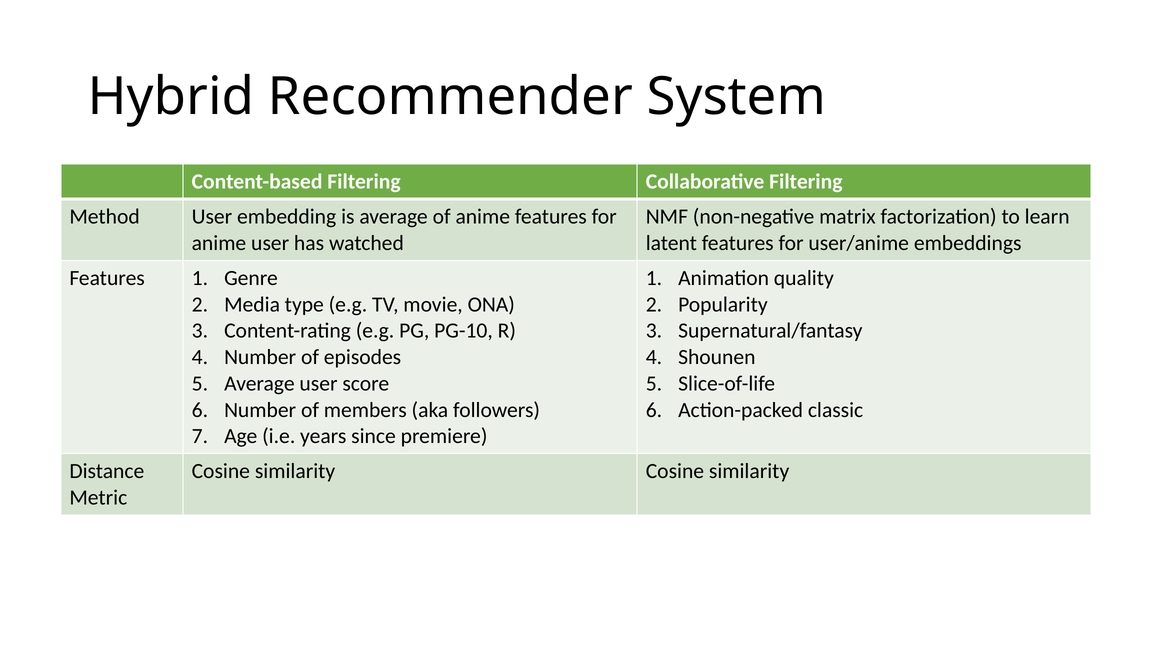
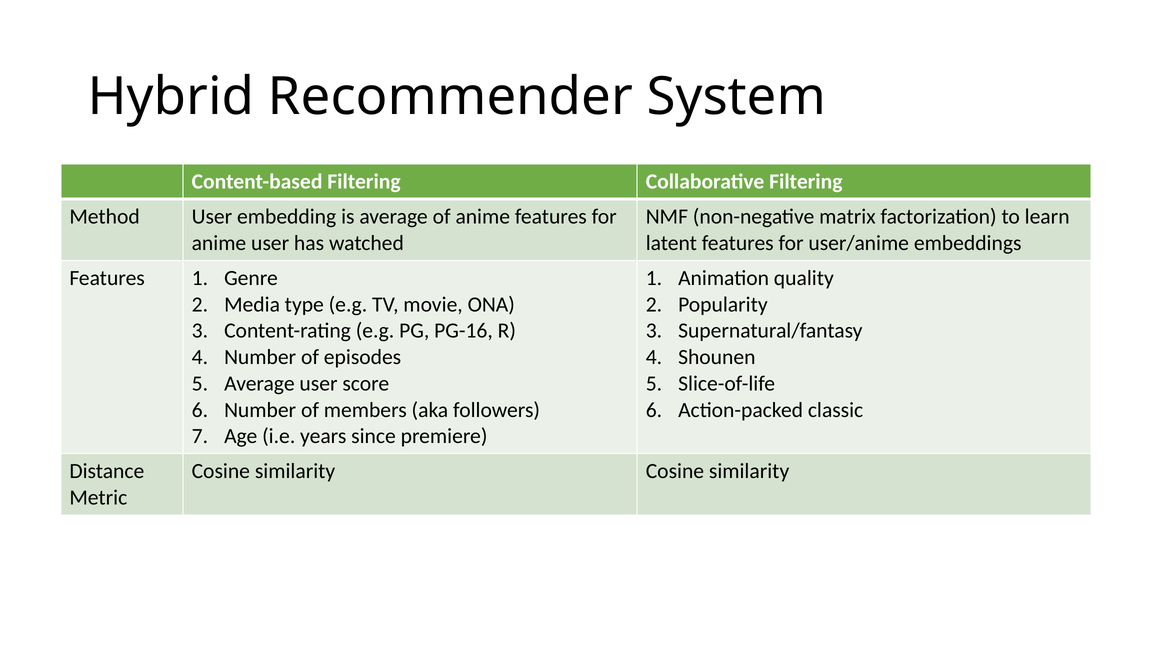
PG-10: PG-10 -> PG-16
